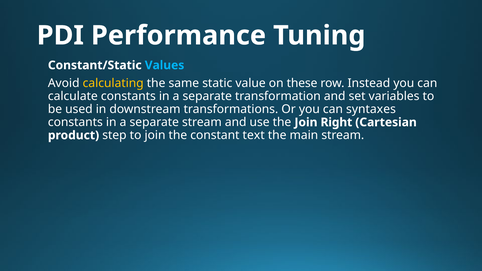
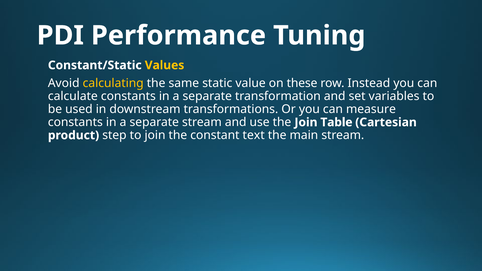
Values colour: light blue -> yellow
syntaxes: syntaxes -> measure
Right: Right -> Table
